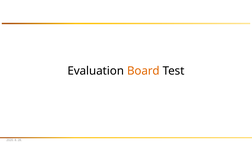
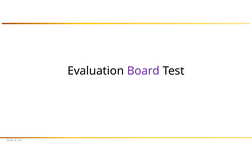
Board colour: orange -> purple
